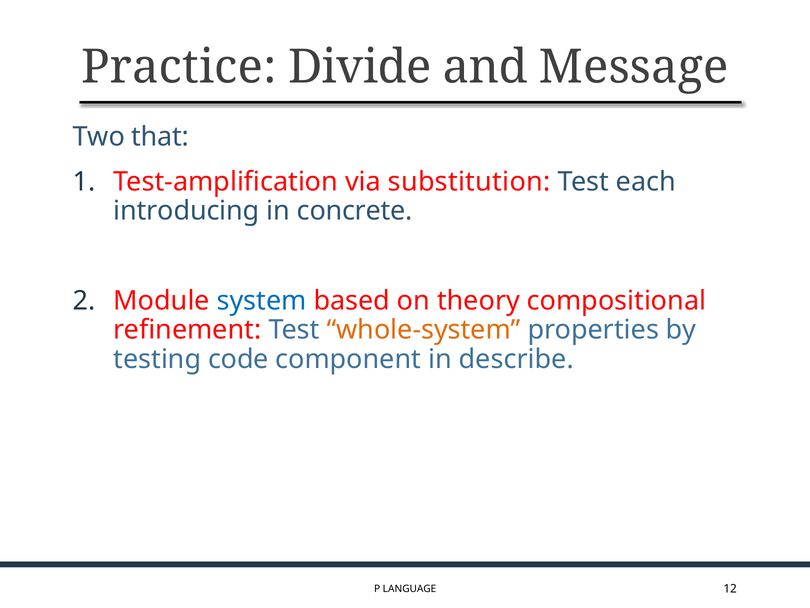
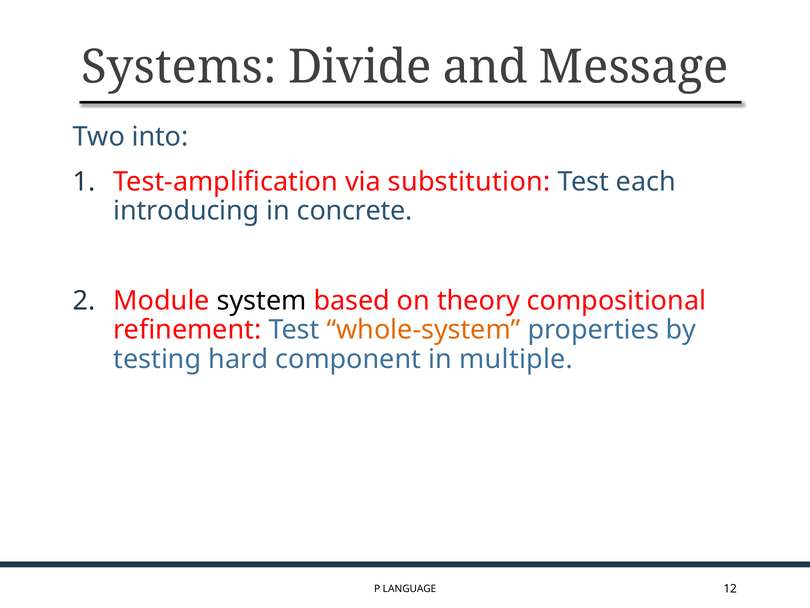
Practice: Practice -> Systems
that: that -> into
system colour: blue -> black
code: code -> hard
describe: describe -> multiple
